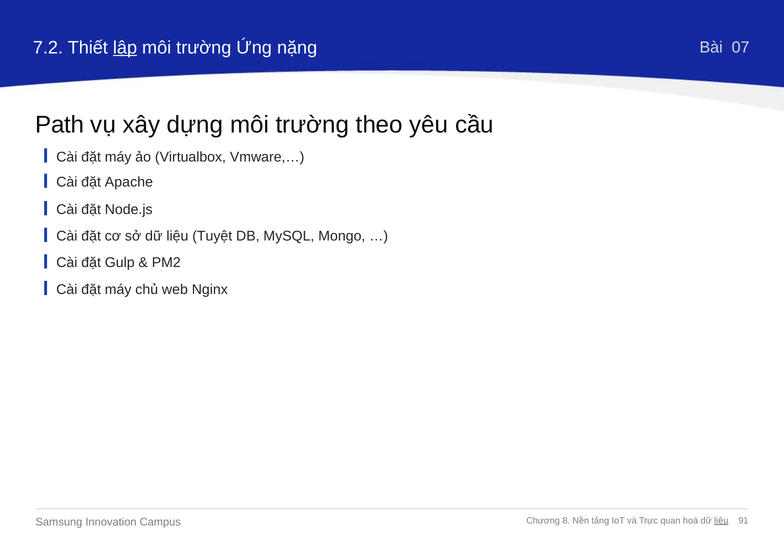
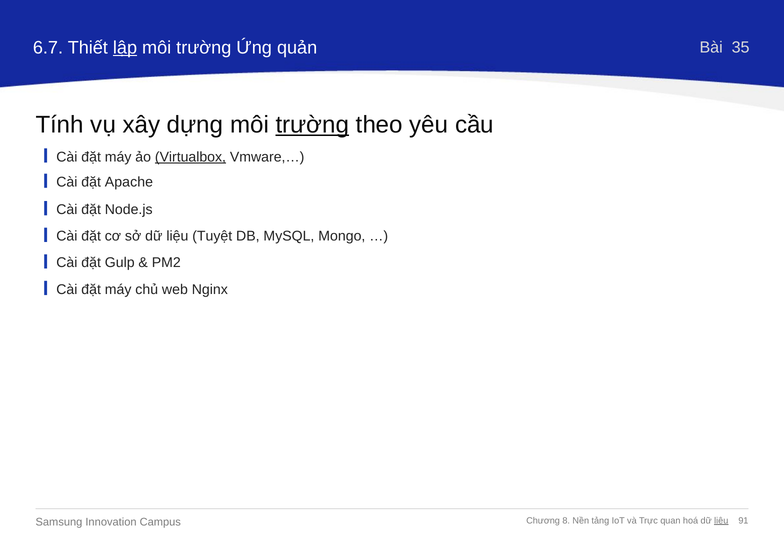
7.2: 7.2 -> 6.7
nặng: nặng -> quản
07: 07 -> 35
Path: Path -> Tính
trường at (312, 125) underline: none -> present
Virtualbox underline: none -> present
